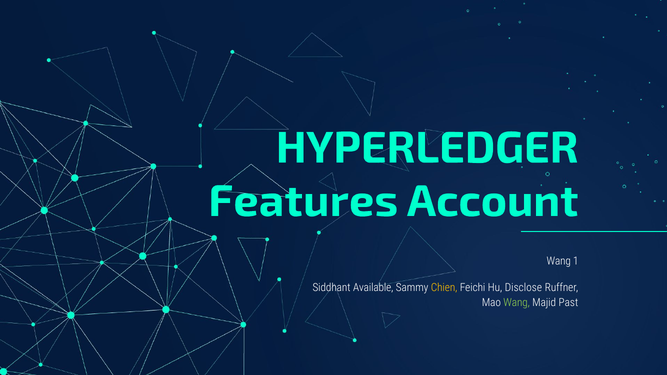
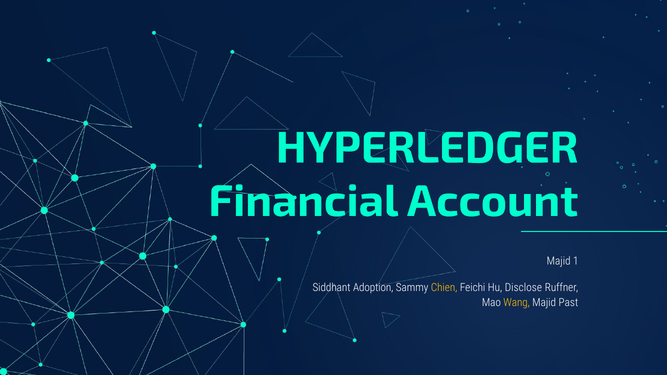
Features: Features -> Financial
Wang at (559, 261): Wang -> Majid
Available: Available -> Adoption
Wang at (517, 303) colour: light green -> yellow
